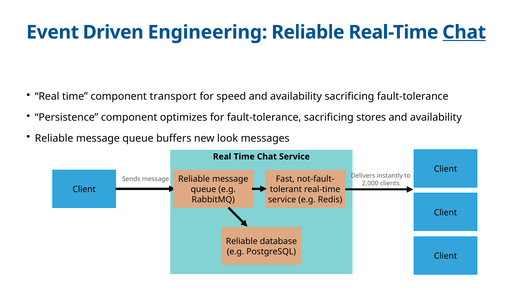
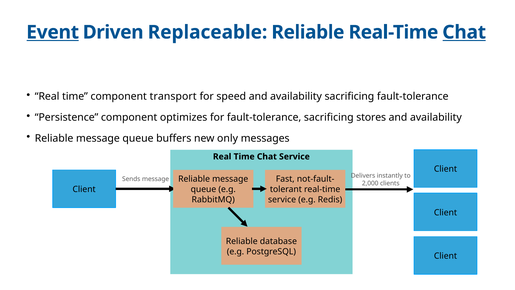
Event underline: none -> present
Engineering: Engineering -> Replaceable
look: look -> only
